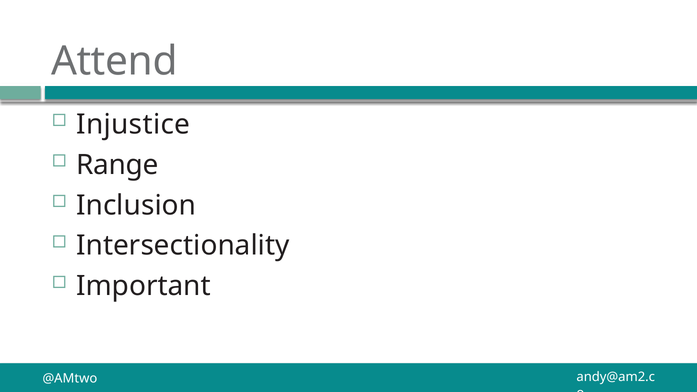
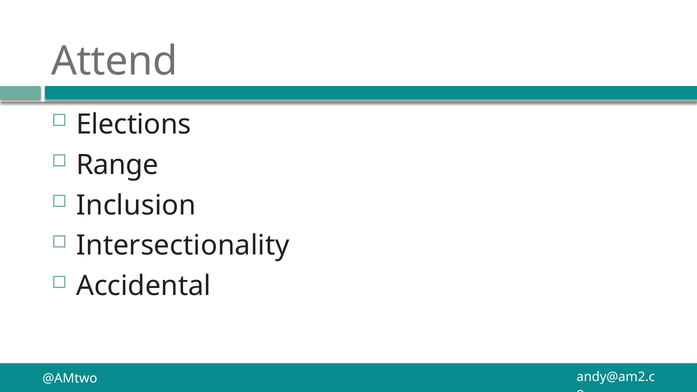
Injustice: Injustice -> Elections
Important: Important -> Accidental
